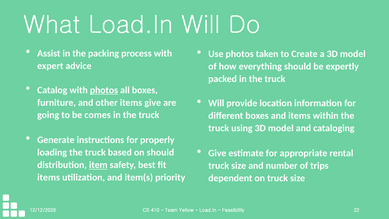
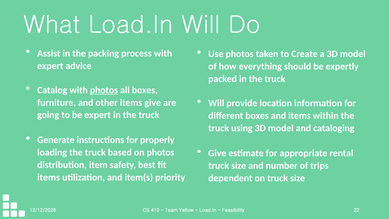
be comes: comes -> expert
on should: should -> photos
item underline: present -> none
